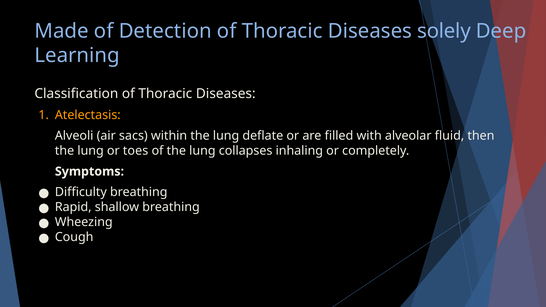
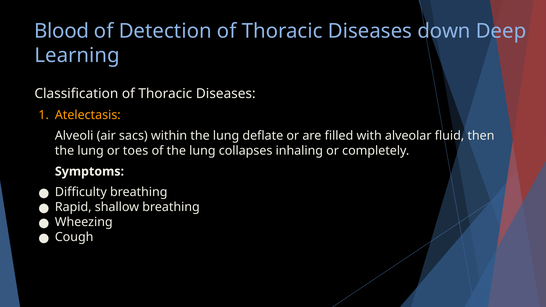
Made: Made -> Blood
solely: solely -> down
